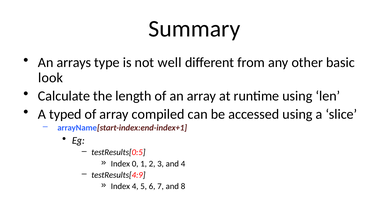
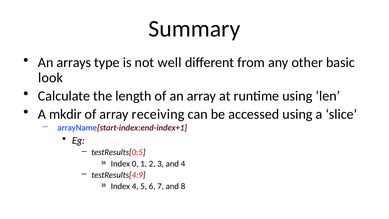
typed: typed -> mkdir
compiled: compiled -> receiving
